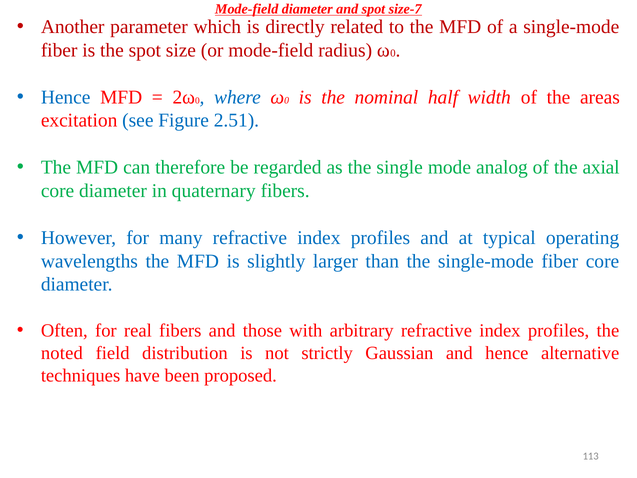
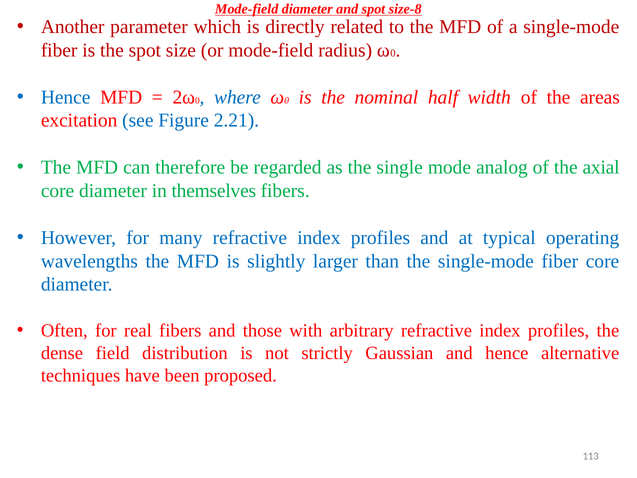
size-7: size-7 -> size-8
2.51: 2.51 -> 2.21
quaternary: quaternary -> themselves
noted: noted -> dense
